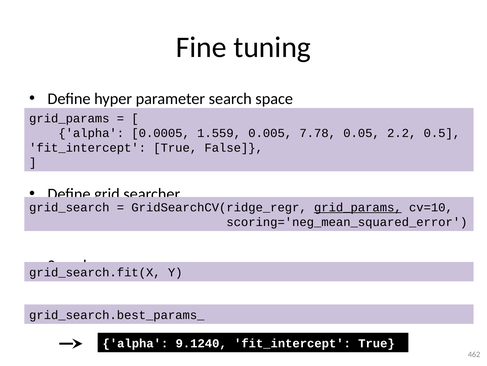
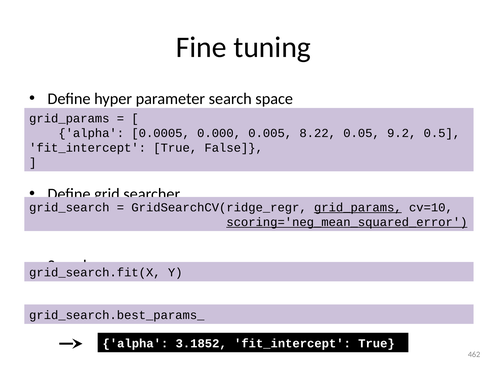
1.559: 1.559 -> 0.000
7.78: 7.78 -> 8.22
2.2: 2.2 -> 9.2
scoring='neg_mean_squared_error underline: none -> present
9.1240: 9.1240 -> 3.1852
